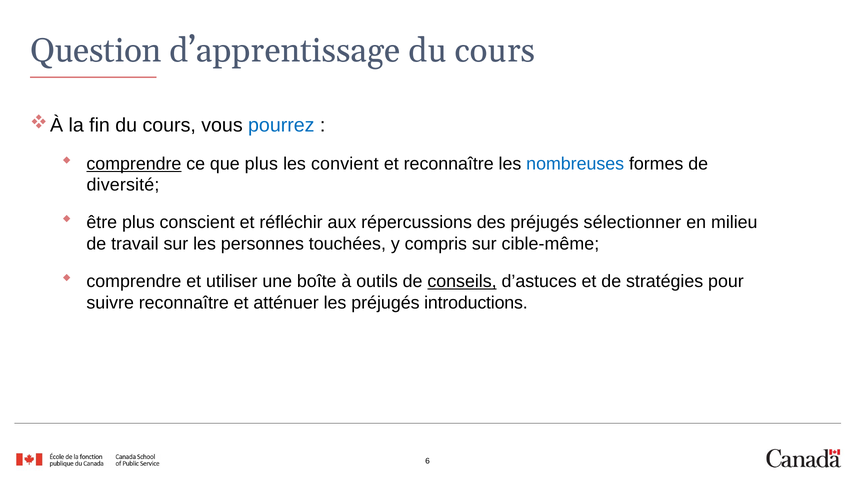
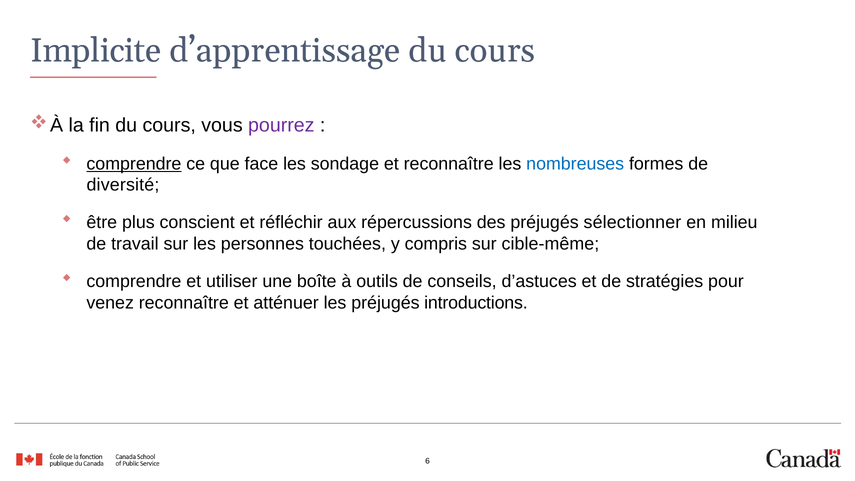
Question: Question -> Implicite
pourrez colour: blue -> purple
que plus: plus -> face
convient: convient -> sondage
conseils underline: present -> none
suivre: suivre -> venez
